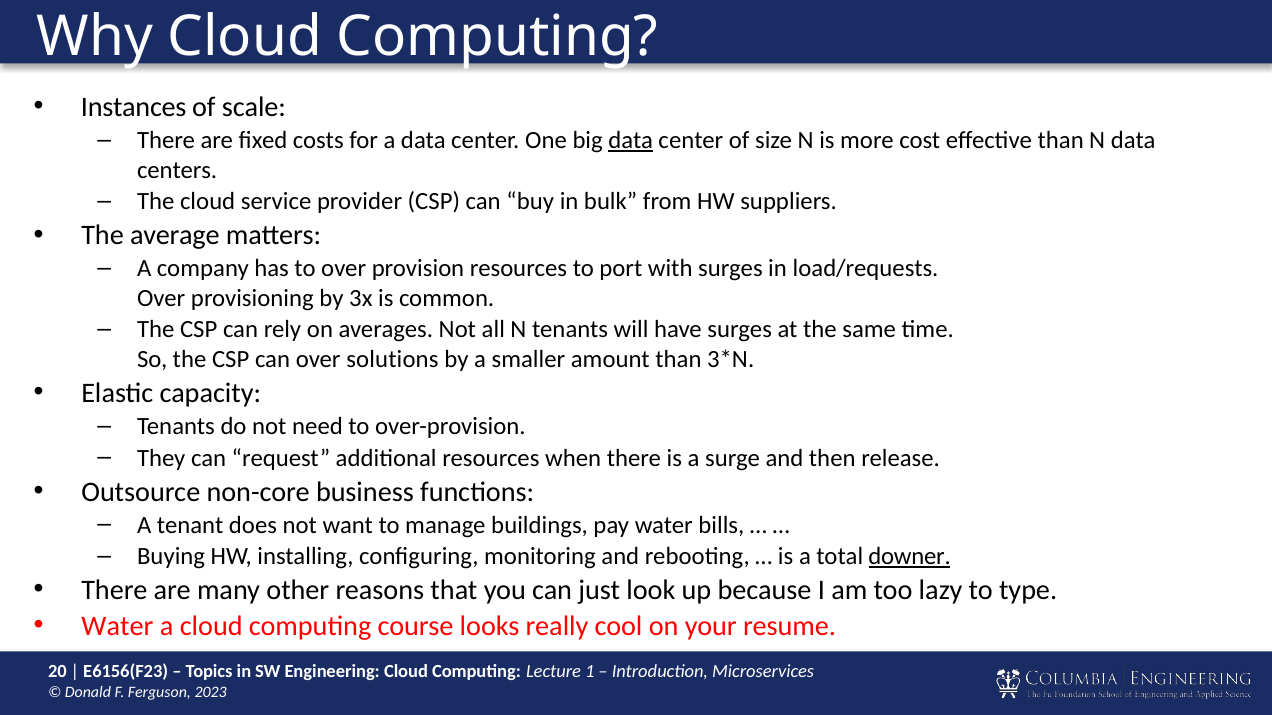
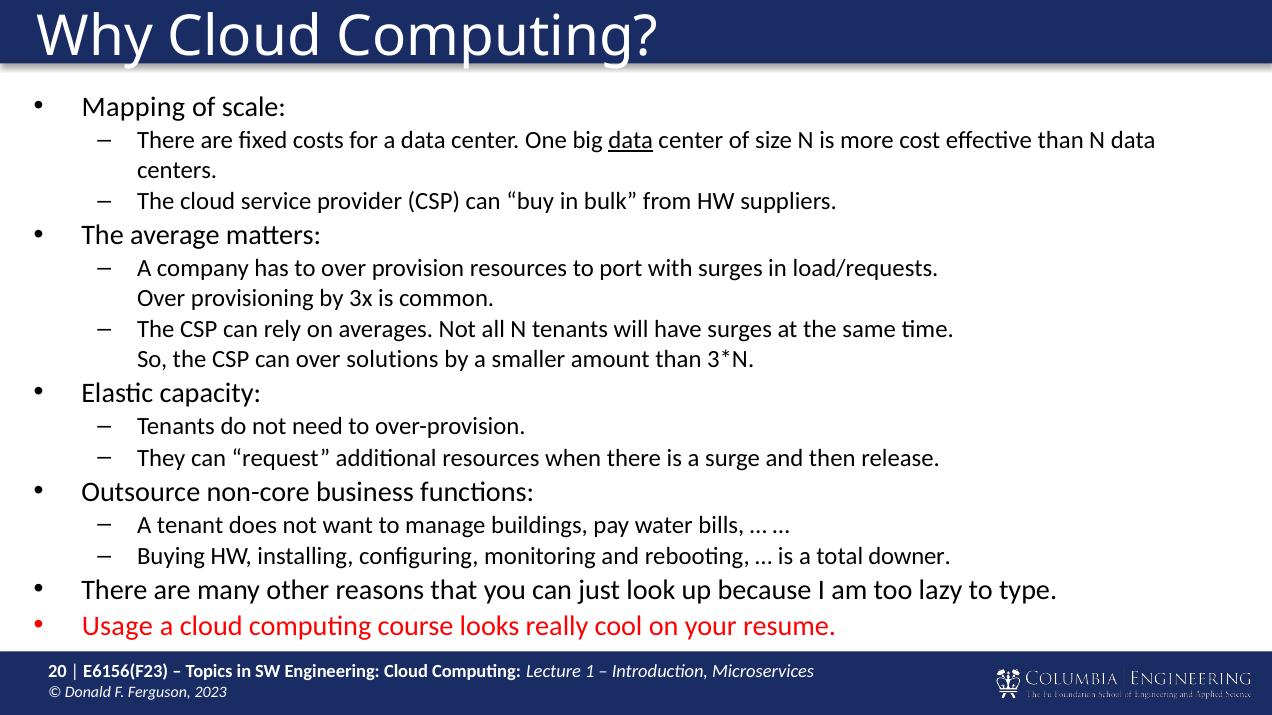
Instances: Instances -> Mapping
downer underline: present -> none
Water at (117, 626): Water -> Usage
